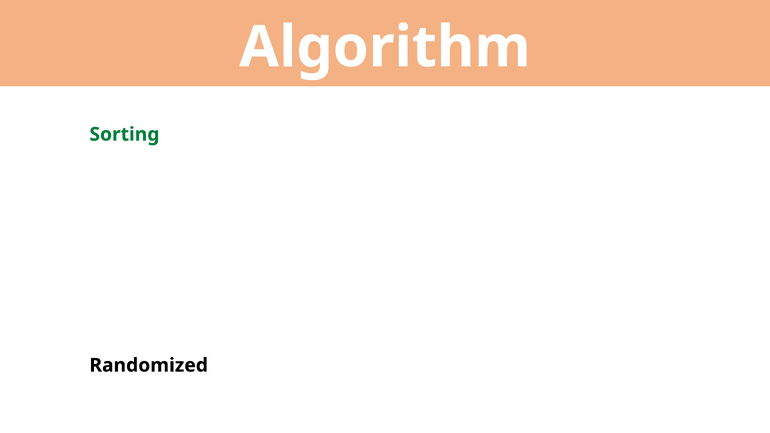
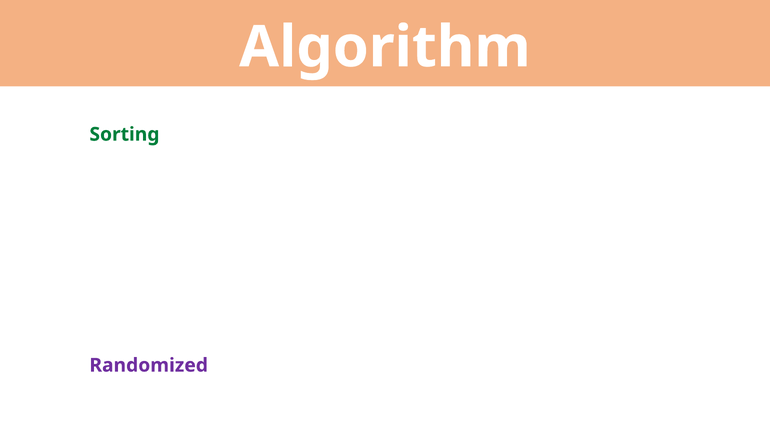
Randomized colour: black -> purple
